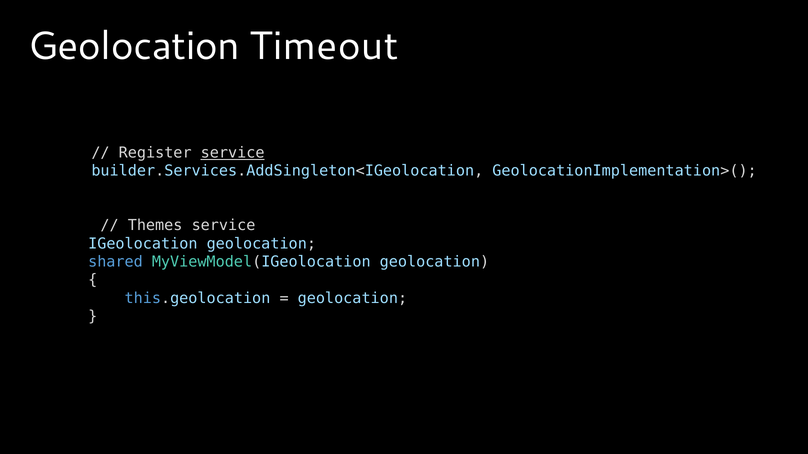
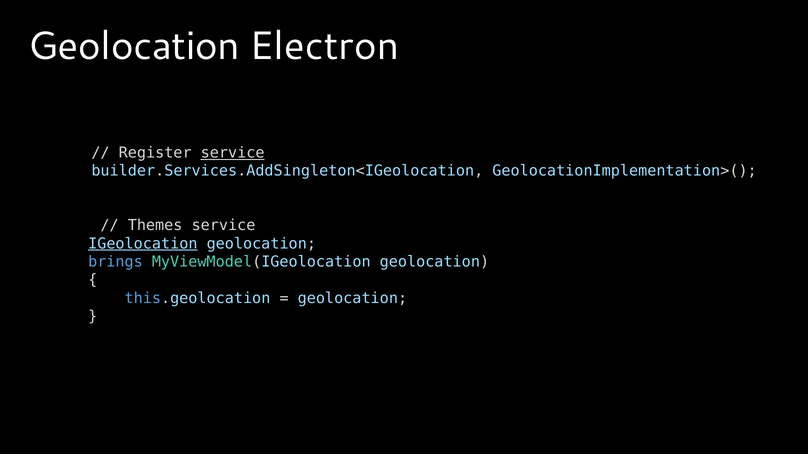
Timeout: Timeout -> Electron
IGeolocation underline: none -> present
shared: shared -> brings
